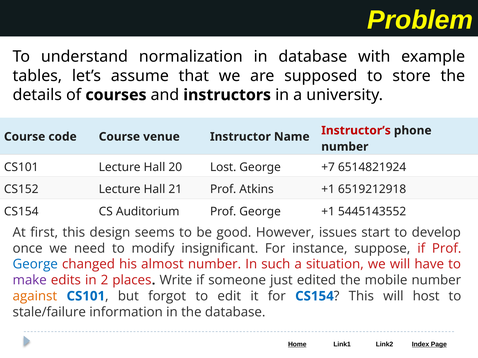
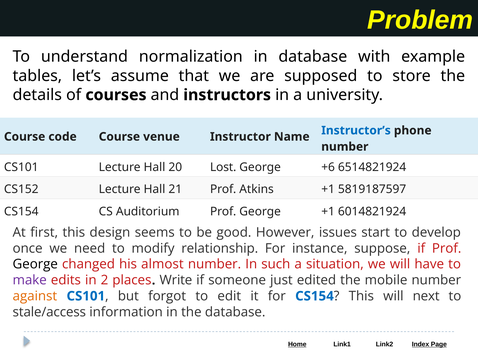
Instructor’s colour: red -> blue
+7: +7 -> +6
6519212918: 6519212918 -> 5819187597
5445143552: 5445143552 -> 6014821924
insignificant: insignificant -> relationship
George at (35, 265) colour: blue -> black
host: host -> next
stale/failure: stale/failure -> stale/access
